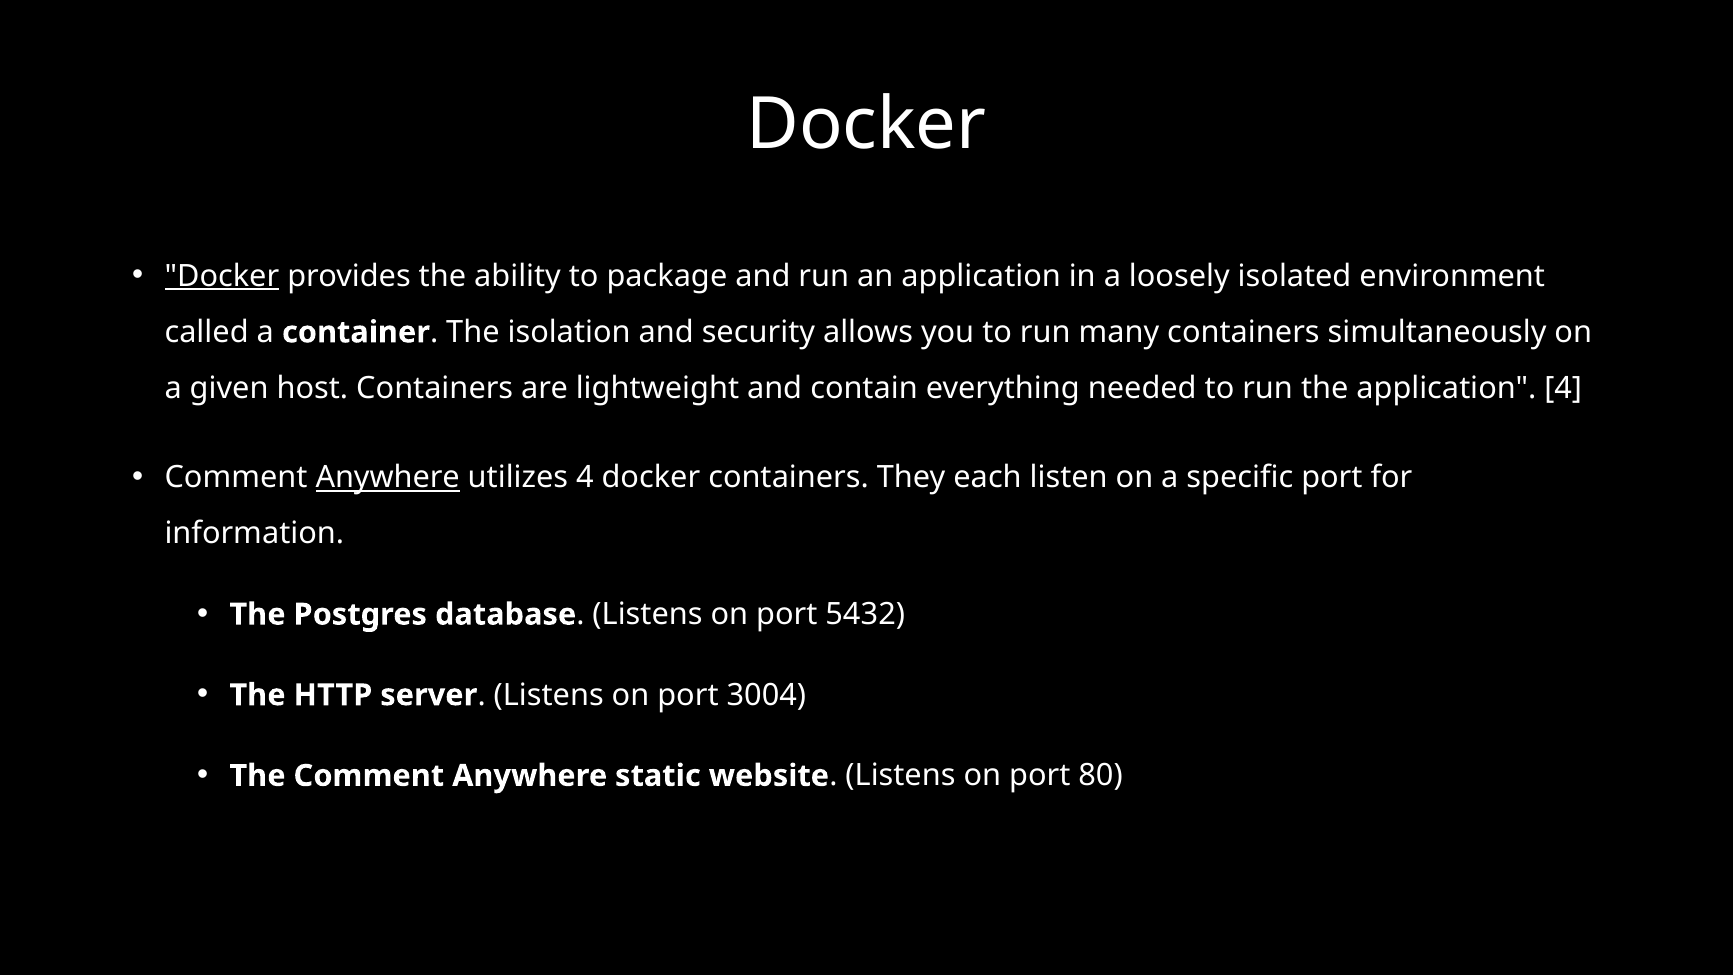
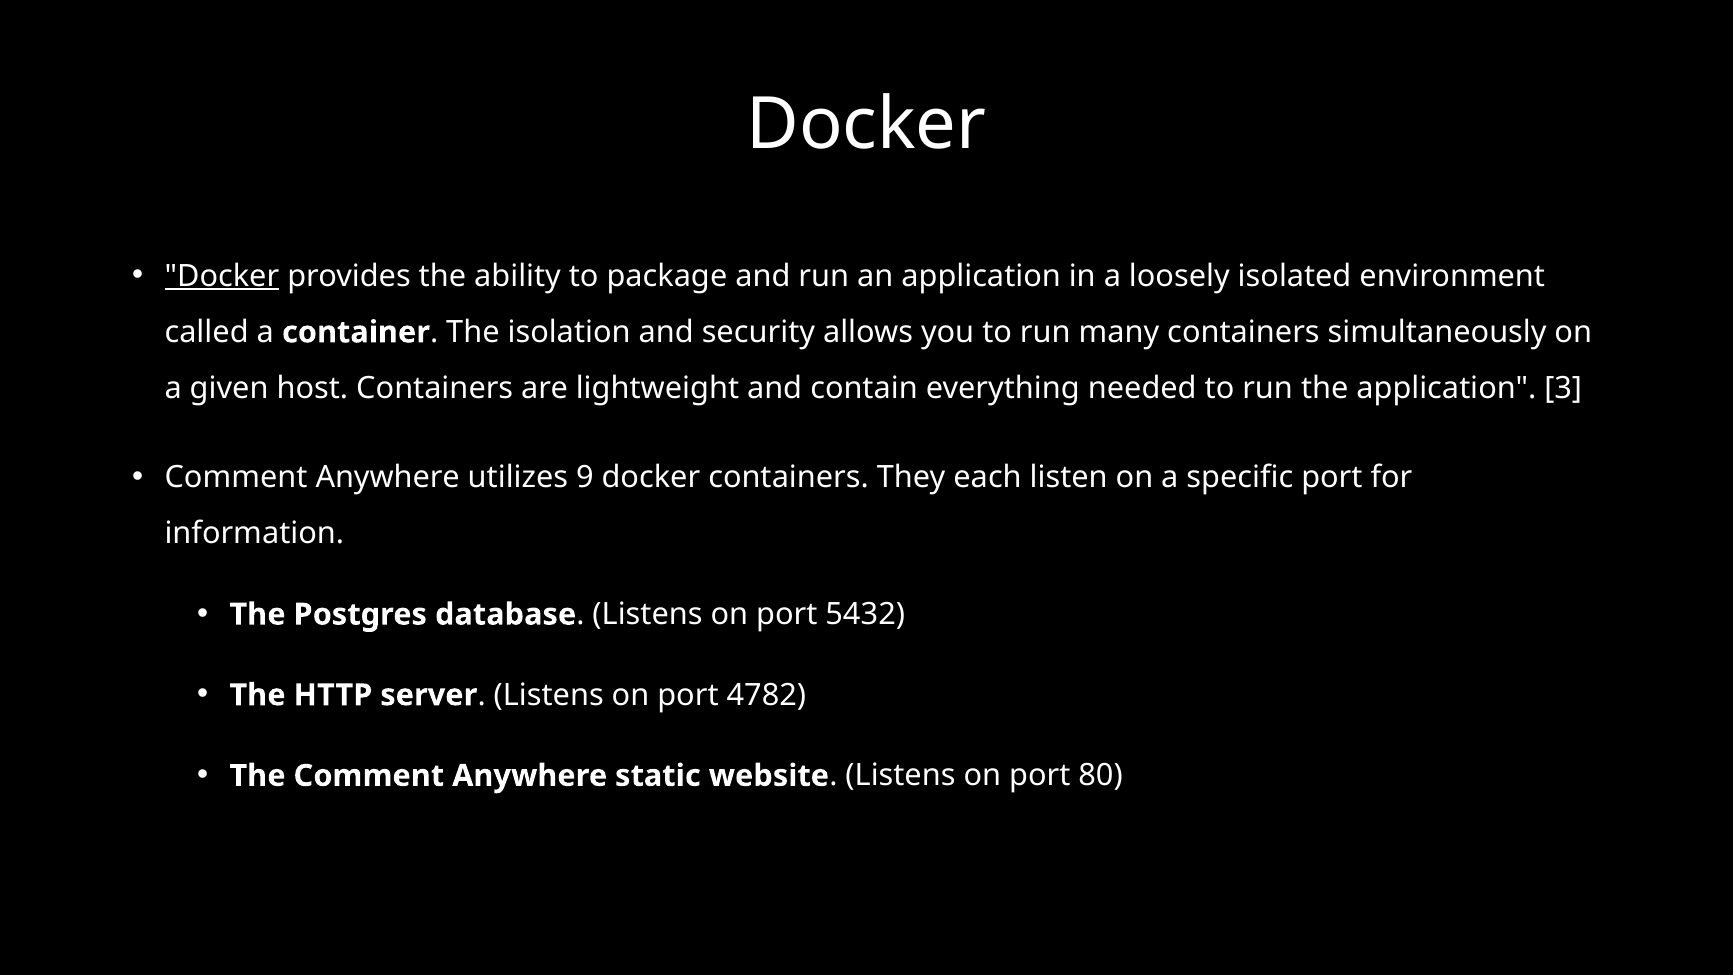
application 4: 4 -> 3
Anywhere at (388, 477) underline: present -> none
utilizes 4: 4 -> 9
3004: 3004 -> 4782
